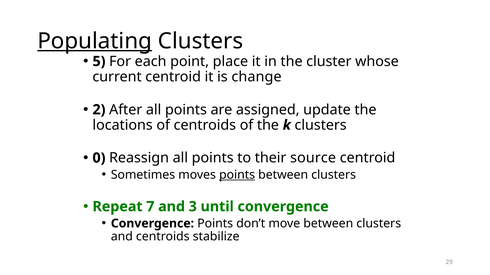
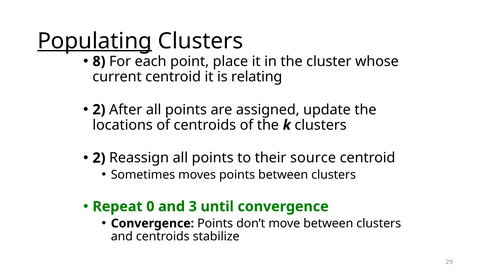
5: 5 -> 8
change: change -> relating
0 at (99, 158): 0 -> 2
points at (237, 175) underline: present -> none
7: 7 -> 0
